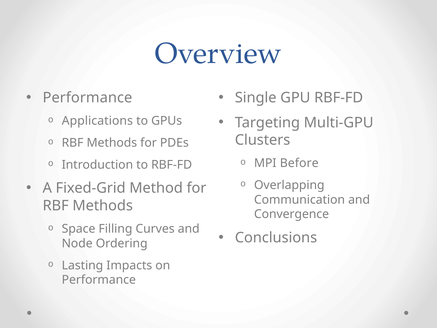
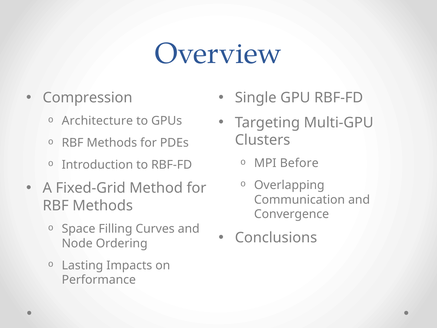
Performance at (87, 98): Performance -> Compression
Applications: Applications -> Architecture
